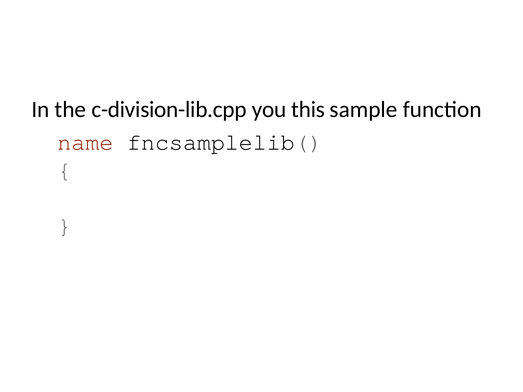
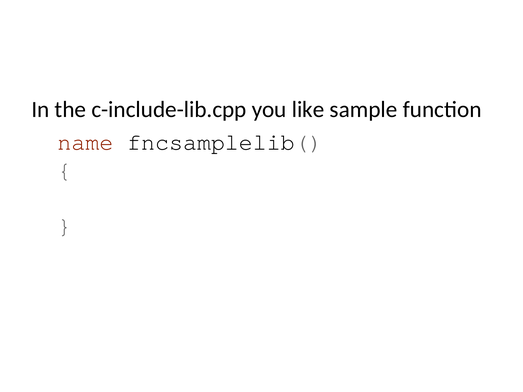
c-division-lib.cpp: c-division-lib.cpp -> c-include-lib.cpp
this: this -> like
